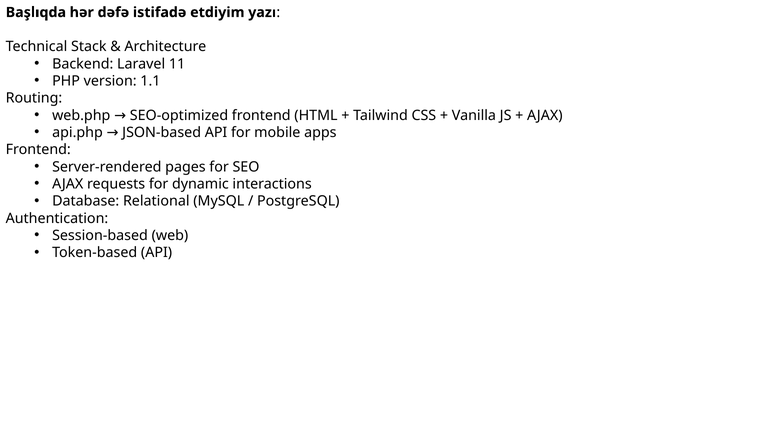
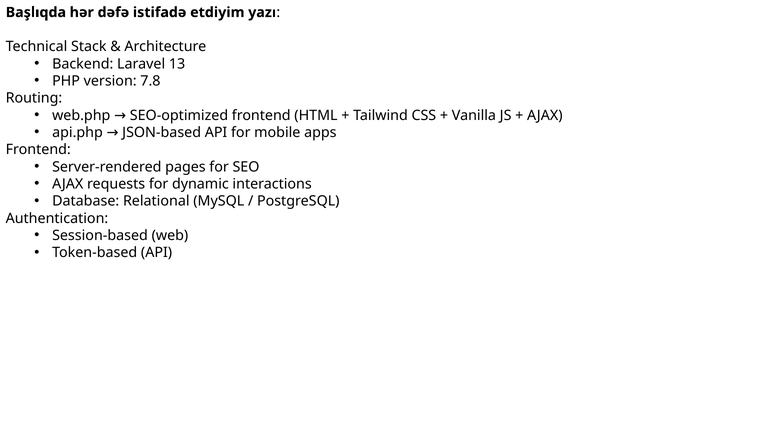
11: 11 -> 13
1.1: 1.1 -> 7.8
